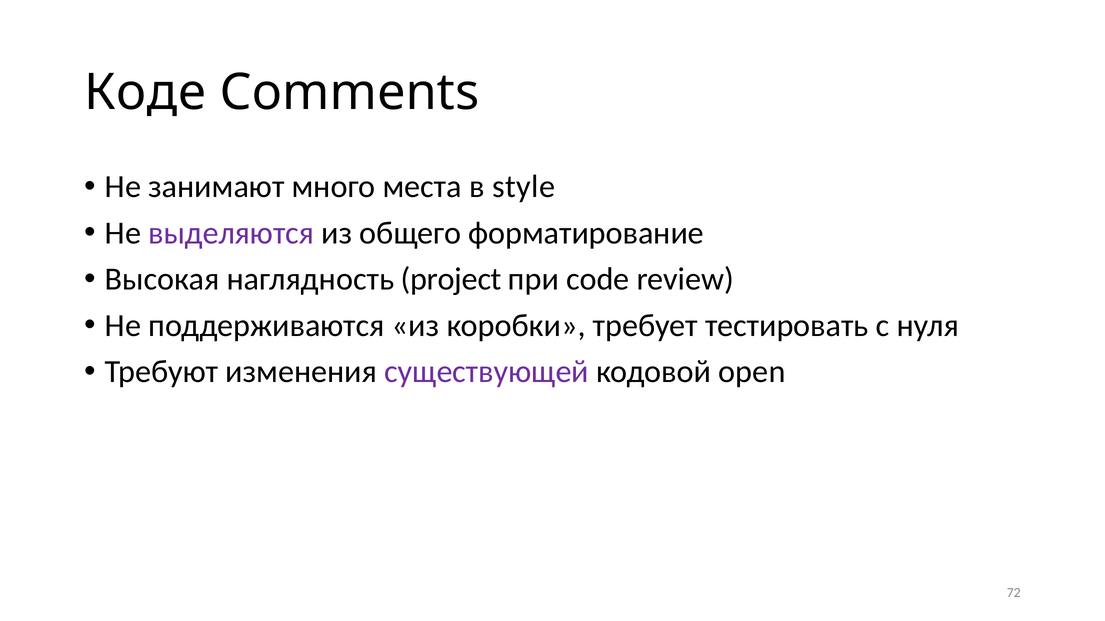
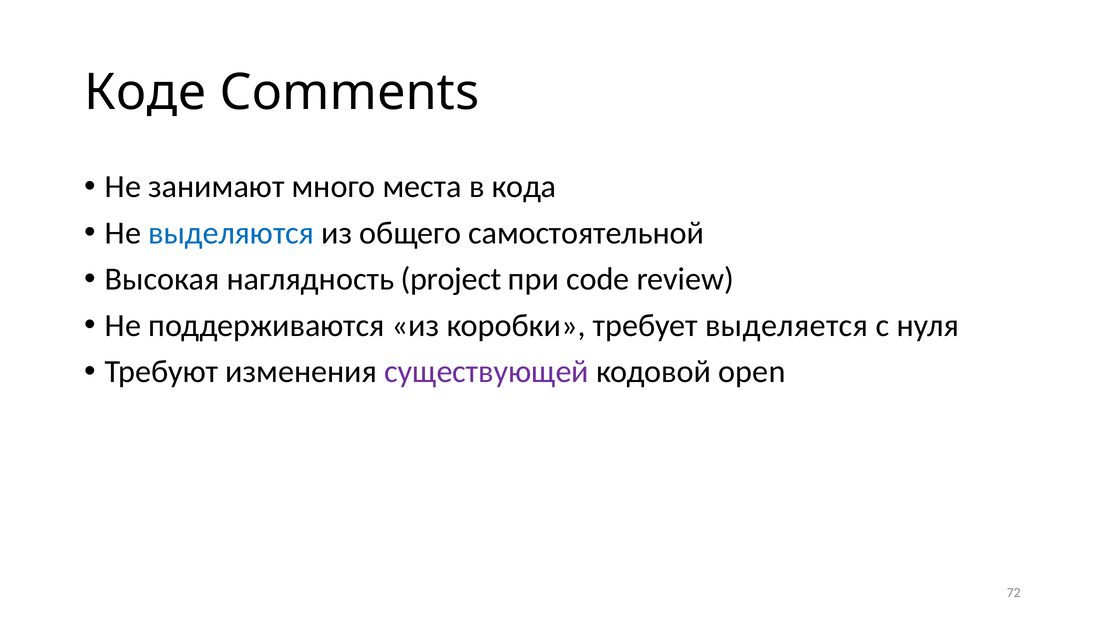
style: style -> кода
выделяются colour: purple -> blue
форматирование: форматирование -> самостоятельной
тестировать: тестировать -> выделяется
